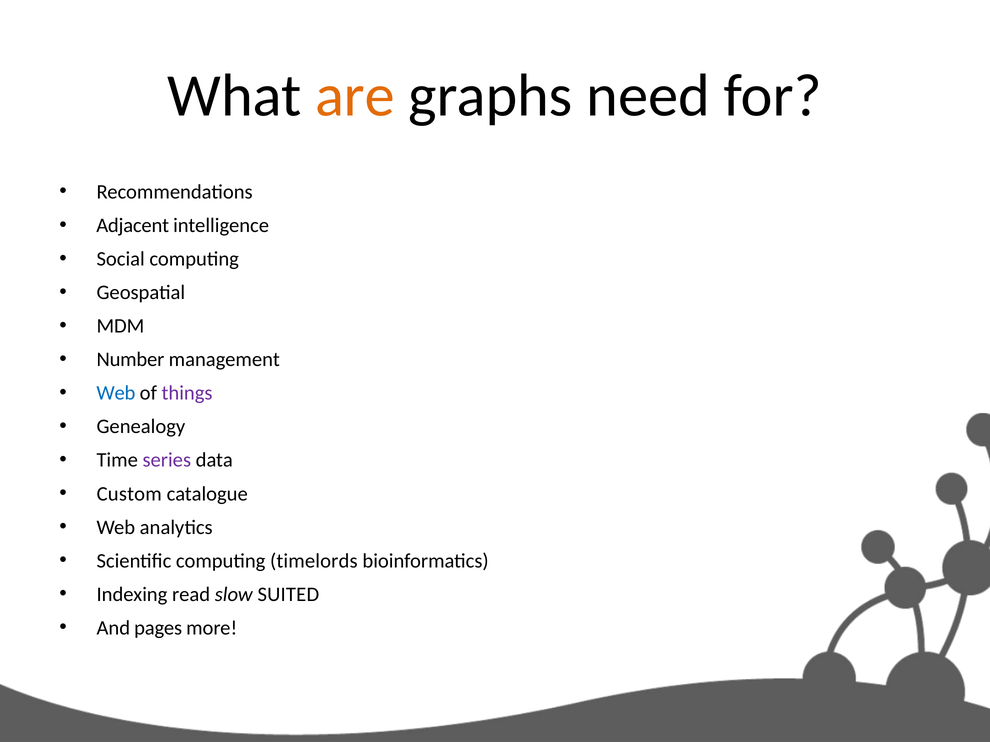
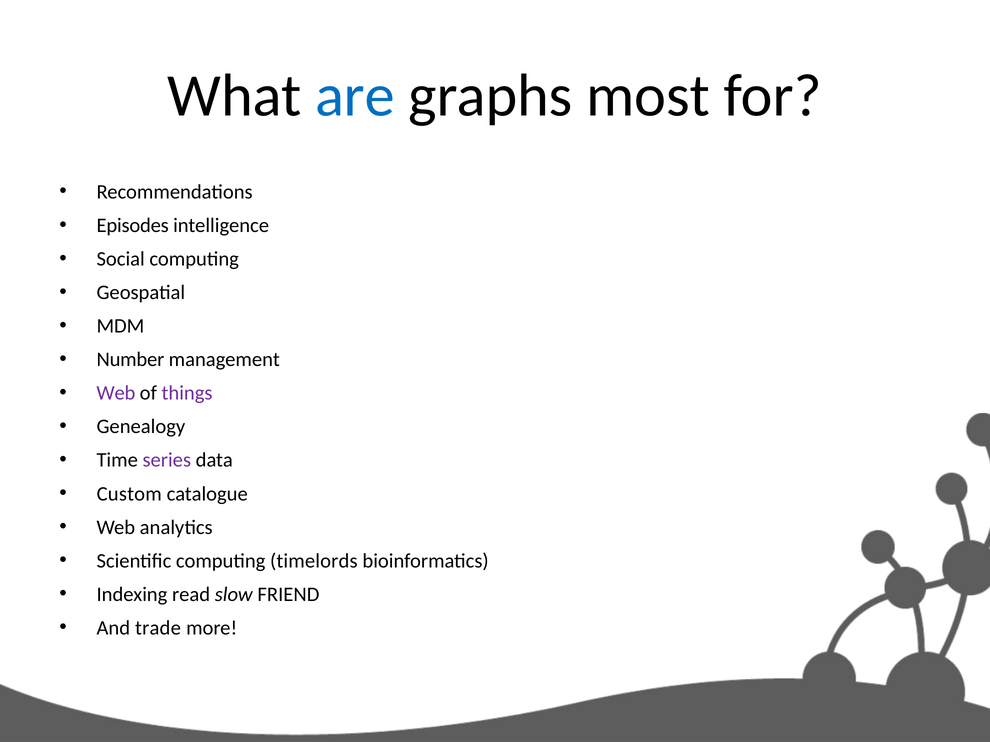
are colour: orange -> blue
need: need -> most
Adjacent: Adjacent -> Episodes
Web at (116, 393) colour: blue -> purple
SUITED: SUITED -> FRIEND
pages: pages -> trade
